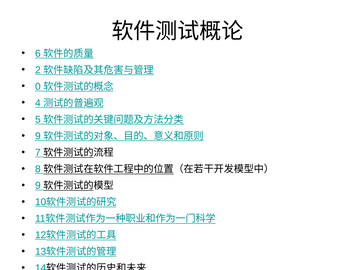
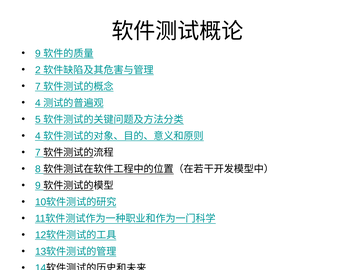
6 at (38, 54): 6 -> 9
0 at (38, 87): 0 -> 7
9 at (38, 136): 9 -> 4
